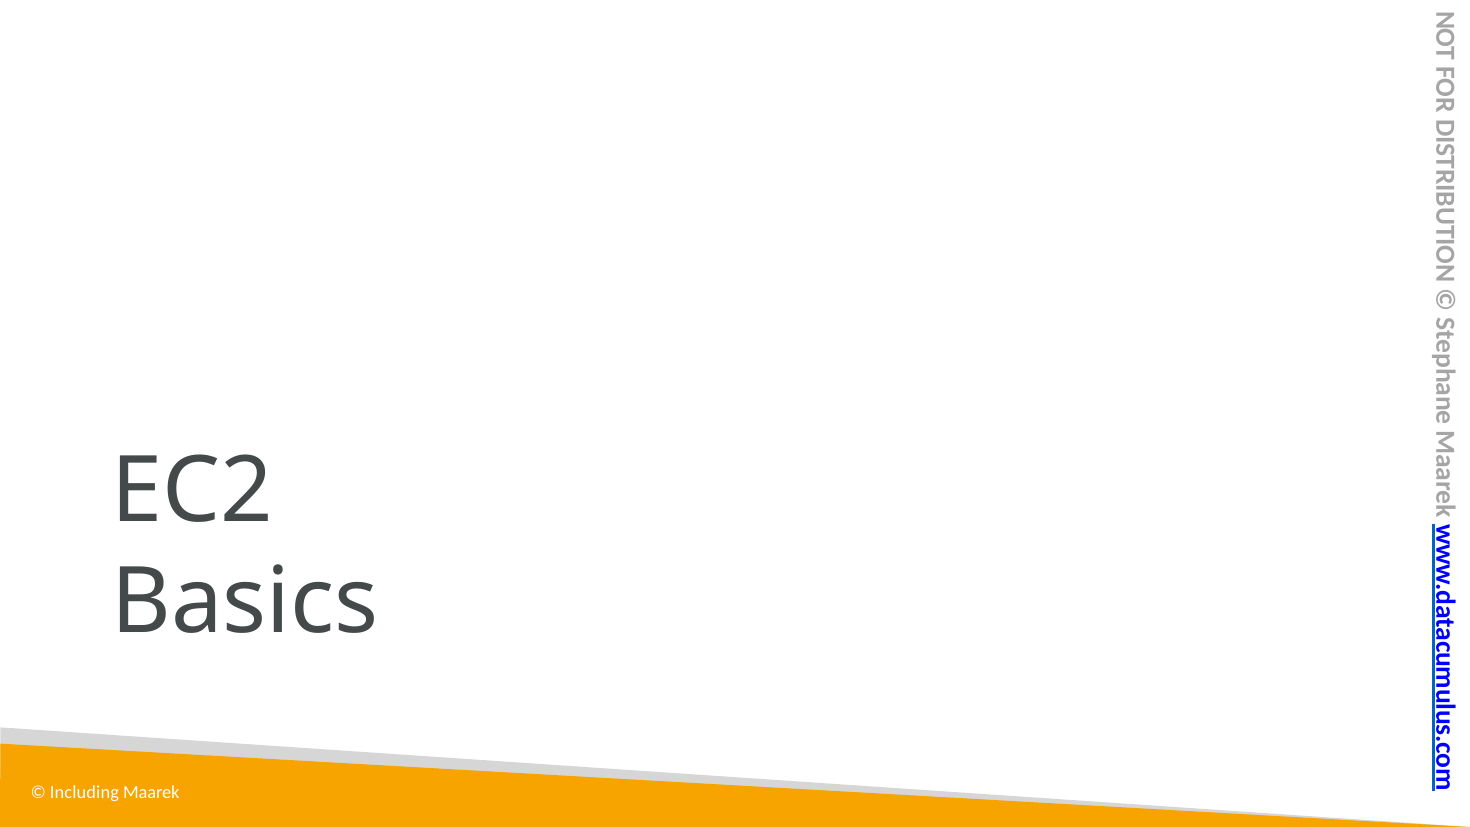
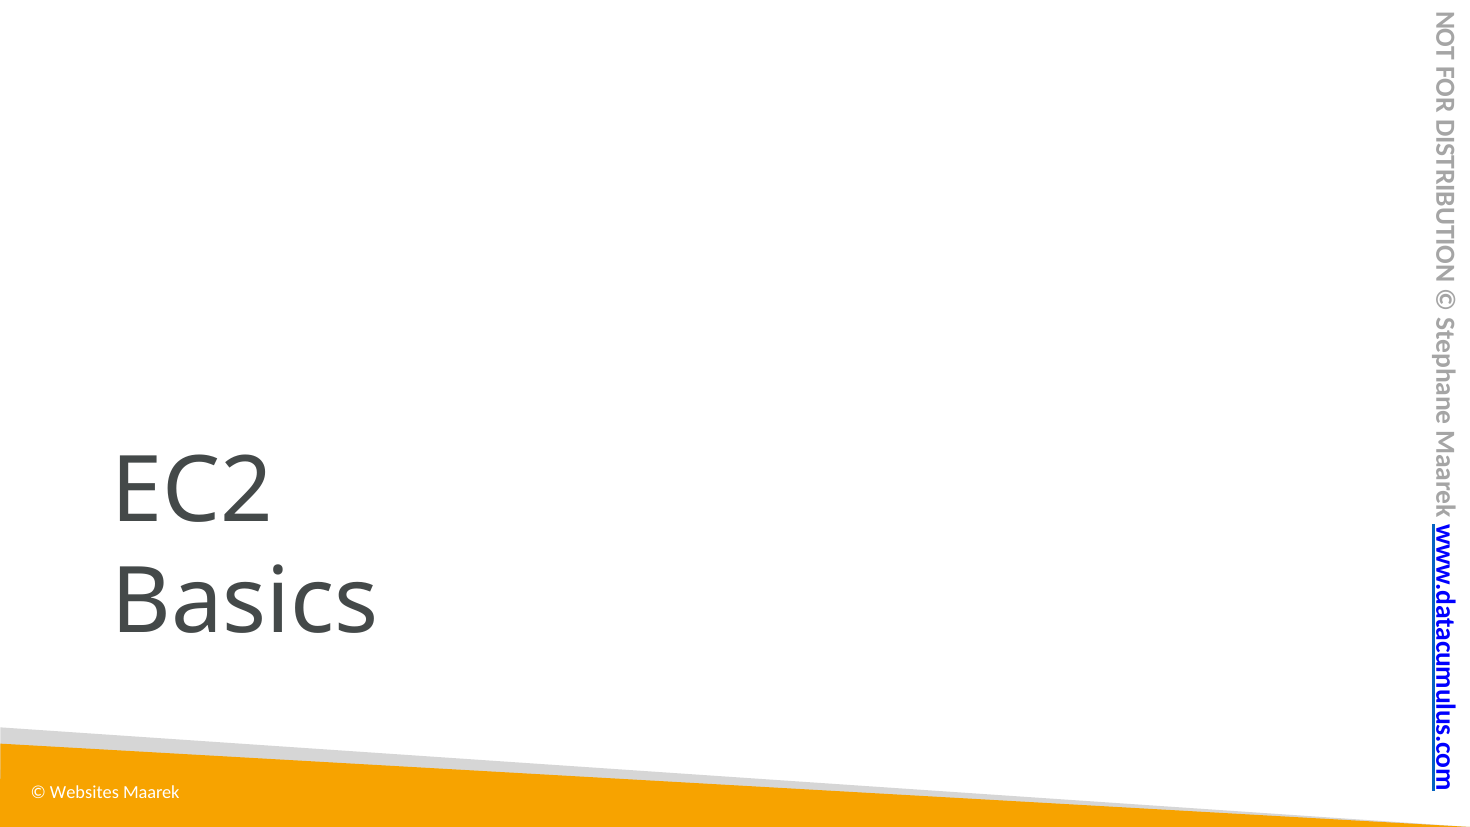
Including: Including -> Websites
